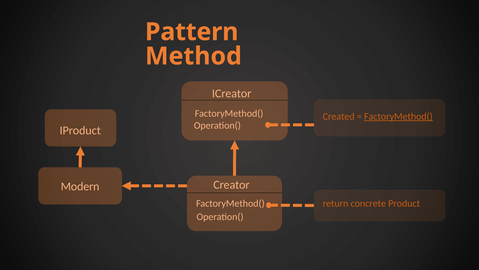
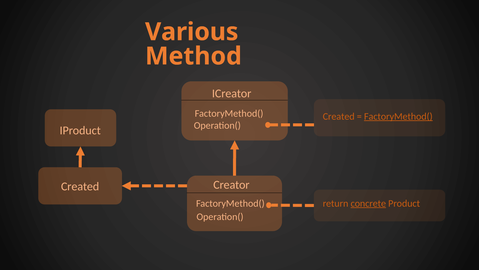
Pattern: Pattern -> Various
Modern at (80, 186): Modern -> Created
concrete underline: none -> present
